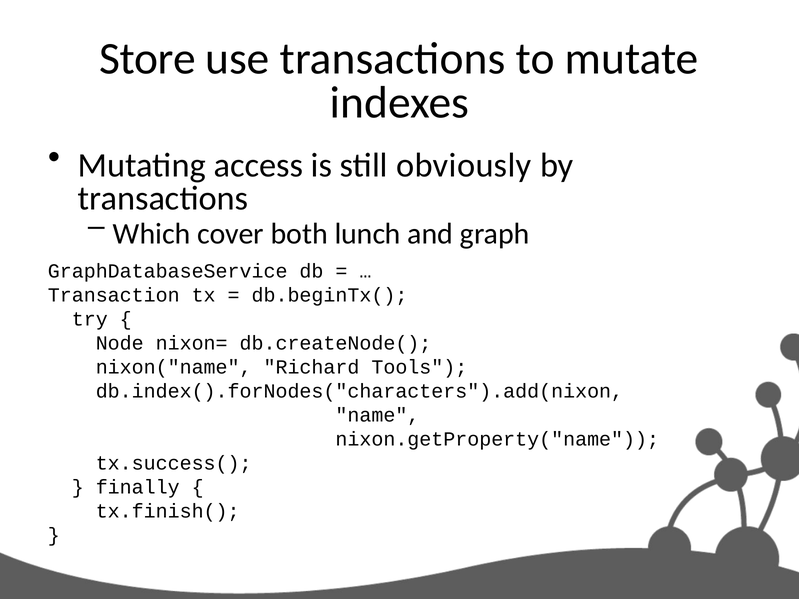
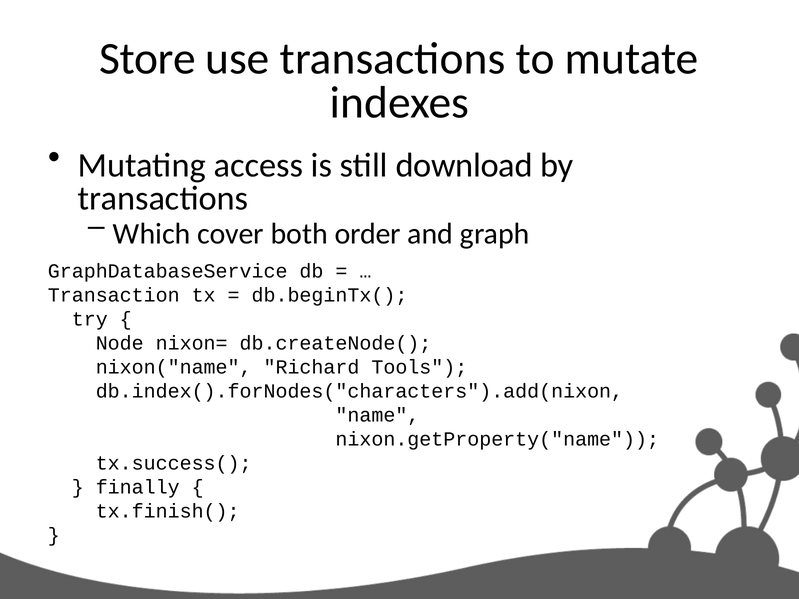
obviously: obviously -> download
lunch: lunch -> order
